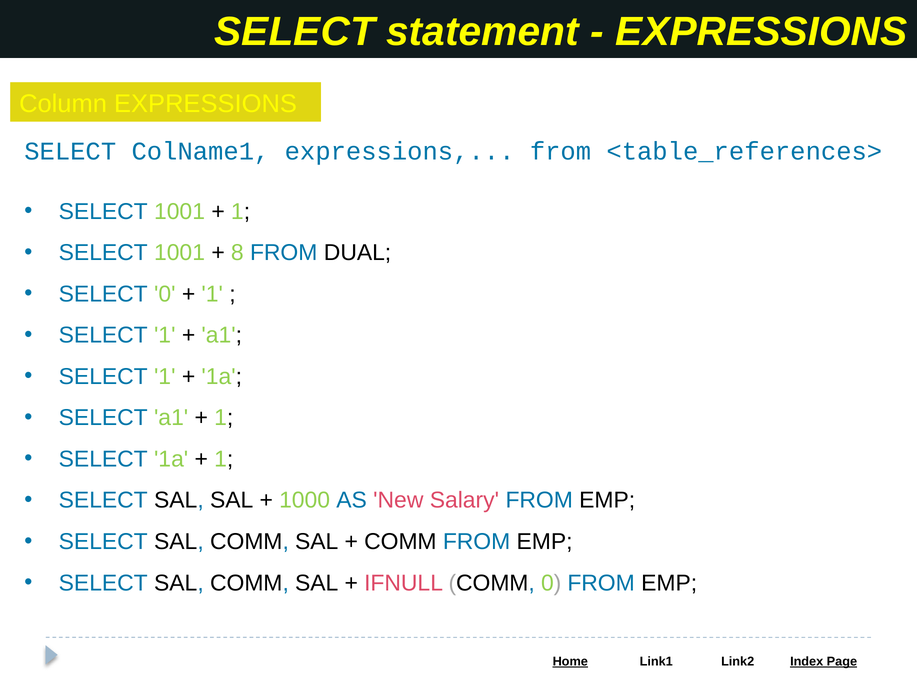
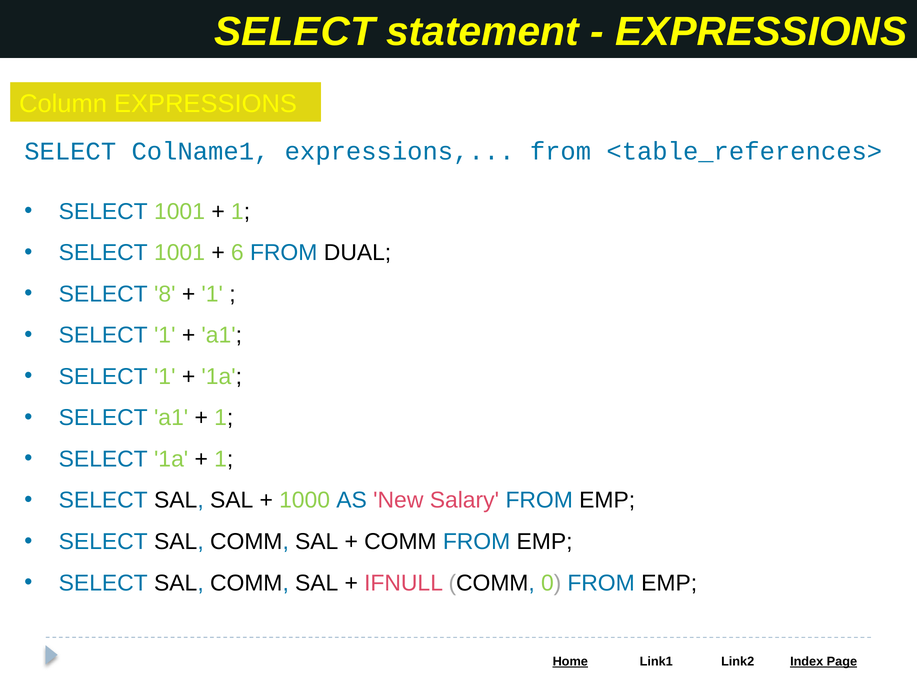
8: 8 -> 6
SELECT 0: 0 -> 8
